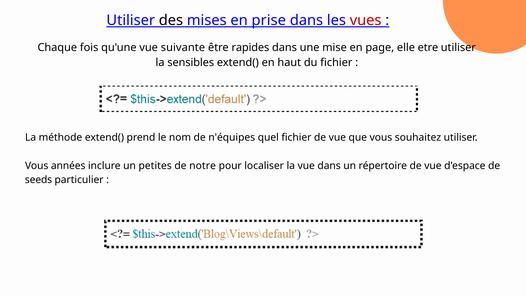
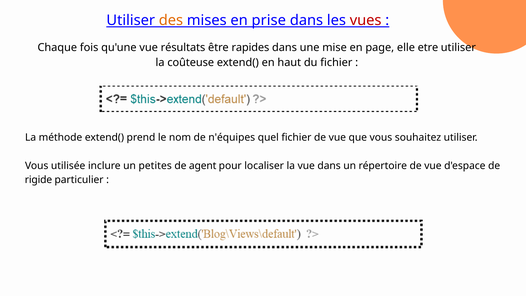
des colour: black -> orange
suivante: suivante -> résultats
sensibles: sensibles -> coûteuse
années: années -> utilisée
notre: notre -> agent
seeds: seeds -> rigide
